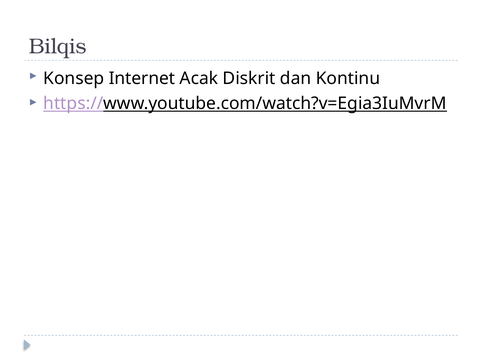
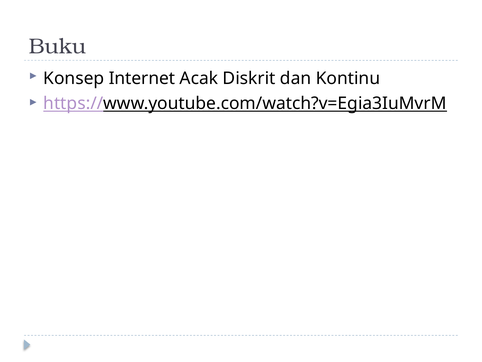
Bilqis: Bilqis -> Buku
